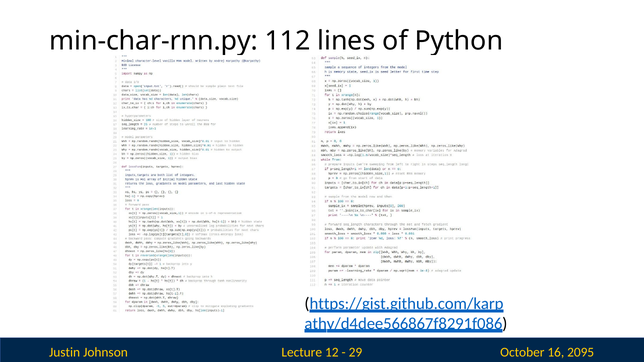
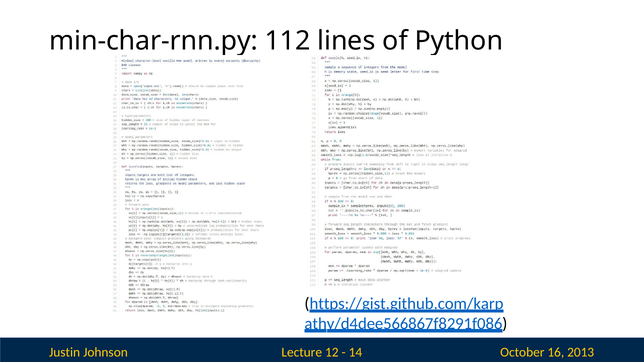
29: 29 -> 14
2095: 2095 -> 2013
